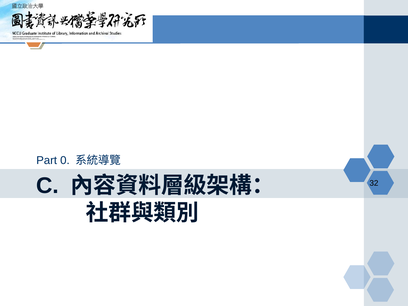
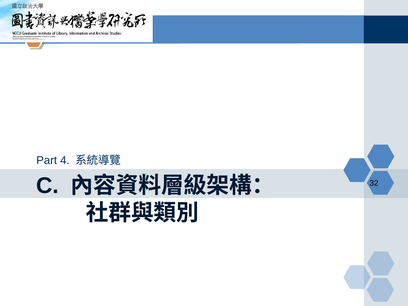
0: 0 -> 4
